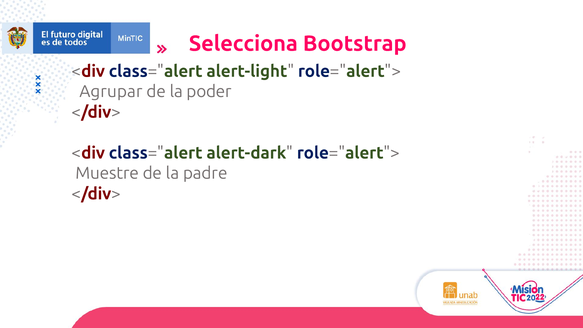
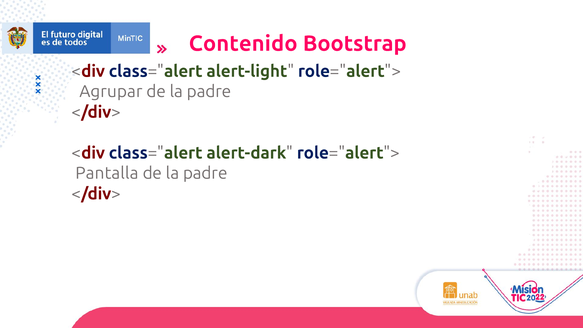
Selecciona: Selecciona -> Contenido
poder at (209, 92): poder -> padre
Muestre: Muestre -> Pantalla
